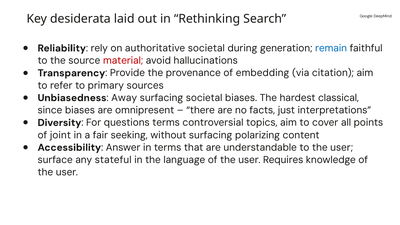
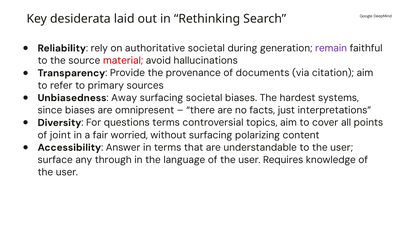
remain colour: blue -> purple
embedding: embedding -> documents
classical: classical -> systems
seeking: seeking -> worried
stateful: stateful -> through
